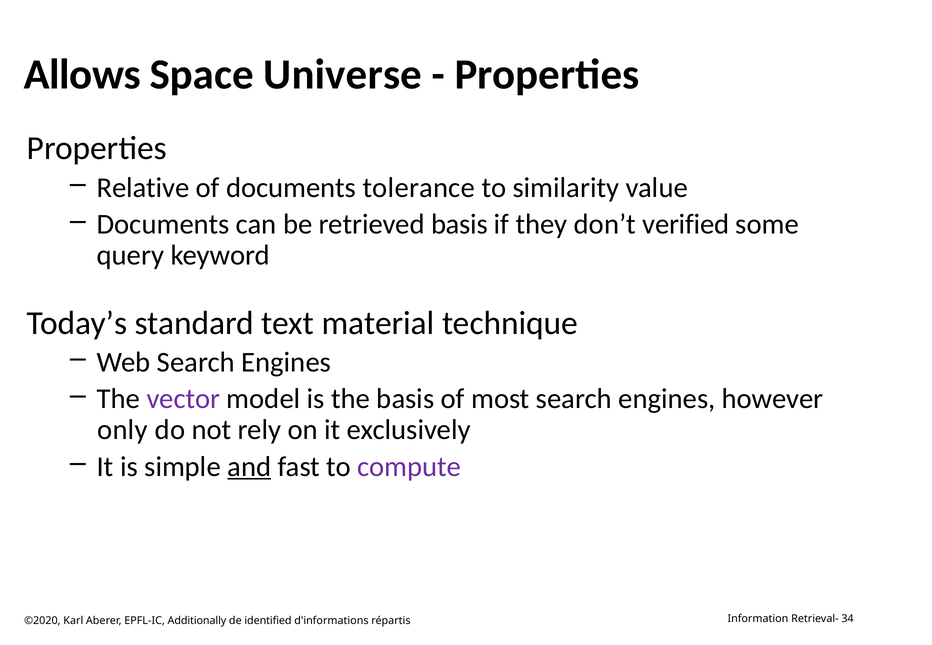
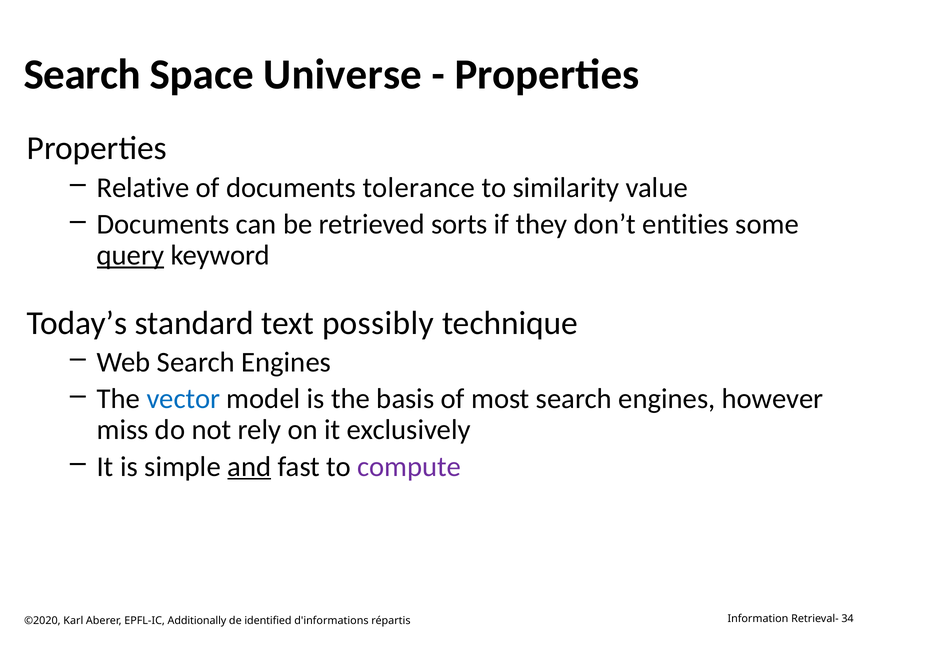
Allows at (82, 75): Allows -> Search
retrieved basis: basis -> sorts
verified: verified -> entities
query underline: none -> present
material: material -> possibly
vector colour: purple -> blue
only: only -> miss
